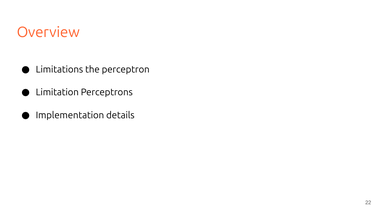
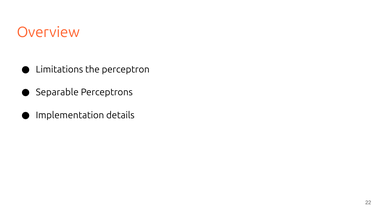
Limitation: Limitation -> Separable
